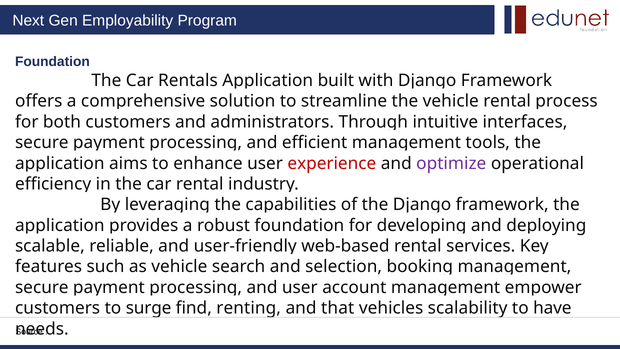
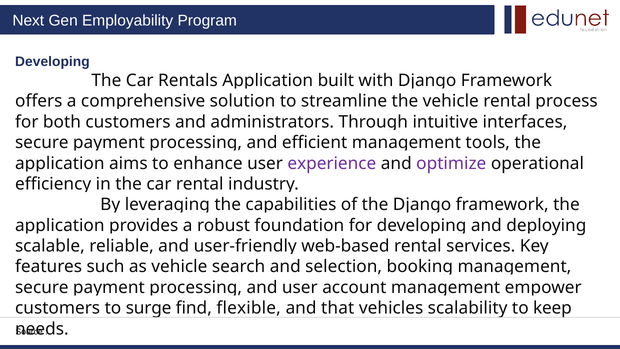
Foundation at (52, 62): Foundation -> Developing
experience colour: red -> purple
renting: renting -> flexible
have: have -> keep
